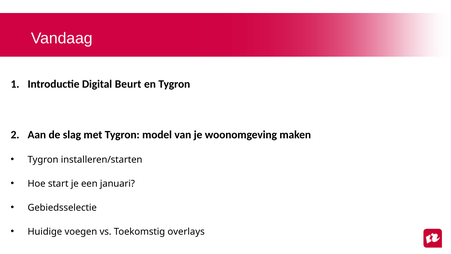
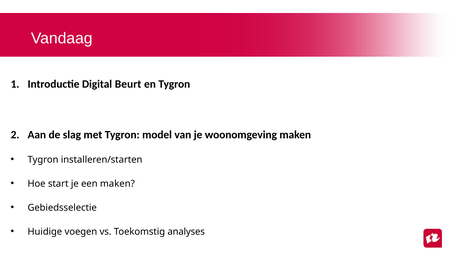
een januari: januari -> maken
overlays: overlays -> analyses
